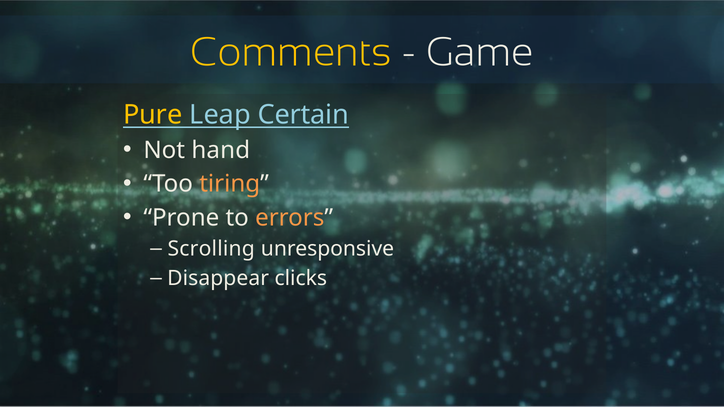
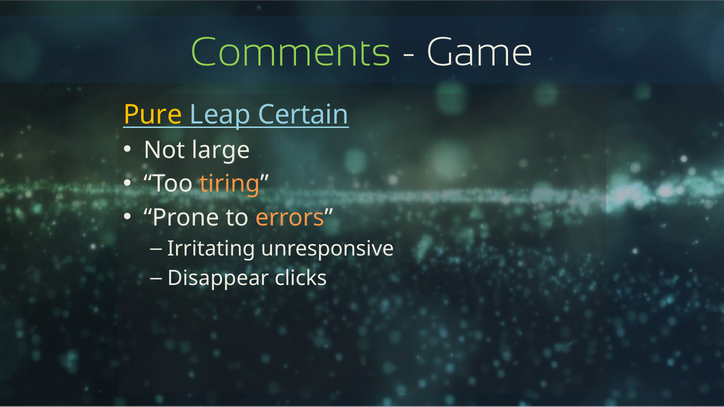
Comments colour: yellow -> light green
hand: hand -> large
Scrolling: Scrolling -> Irritating
